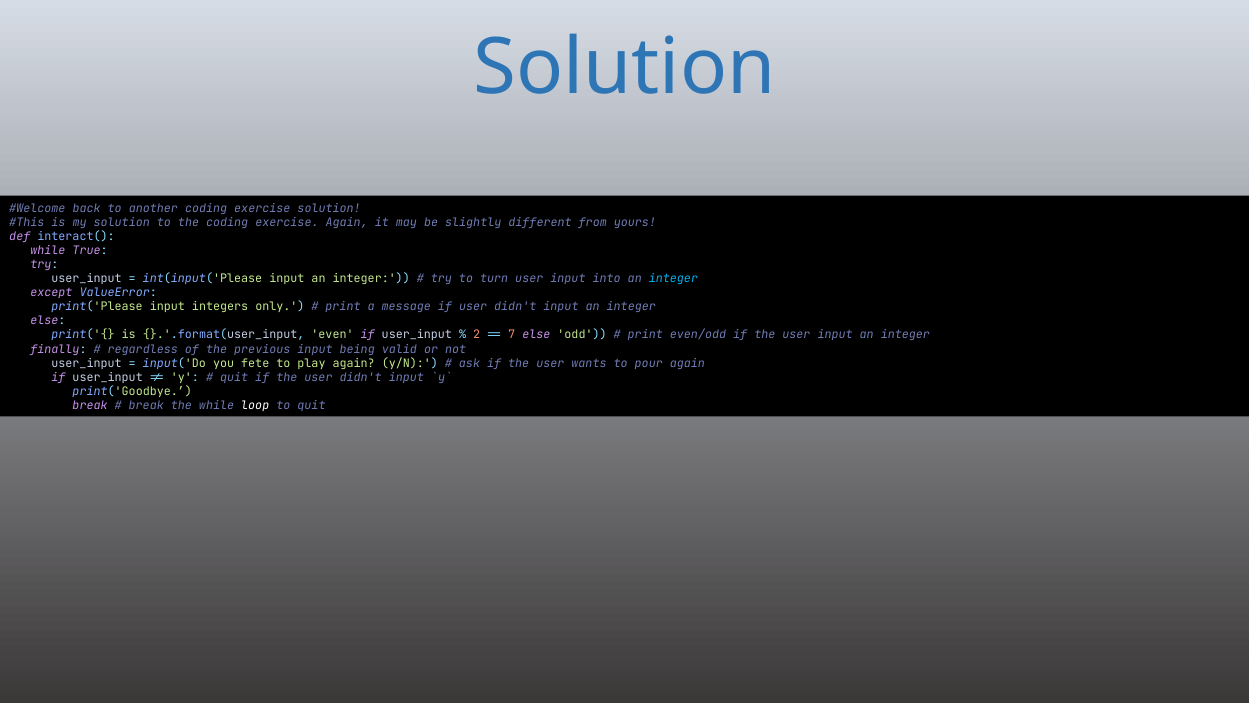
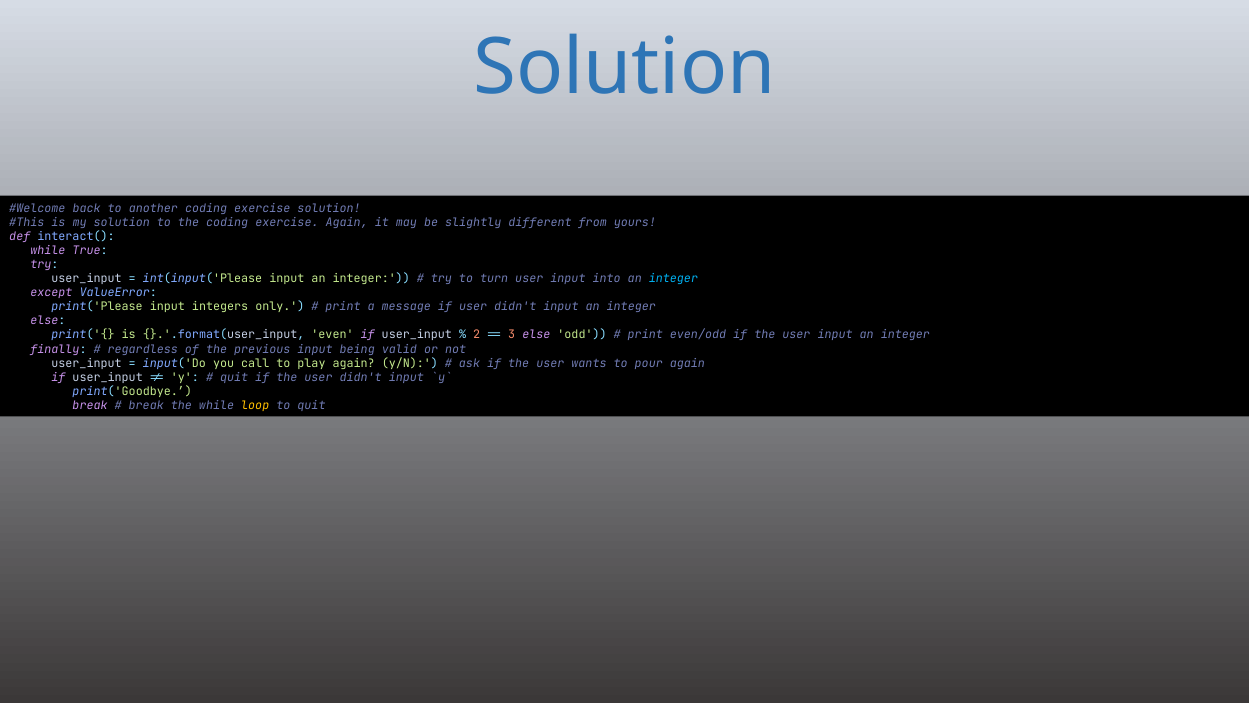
7: 7 -> 3
fete: fete -> call
loop colour: white -> yellow
